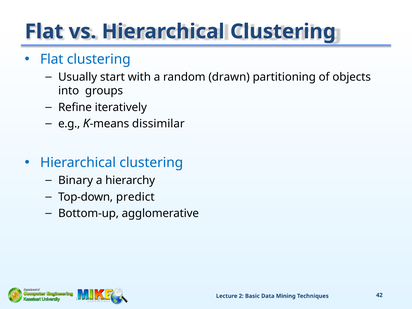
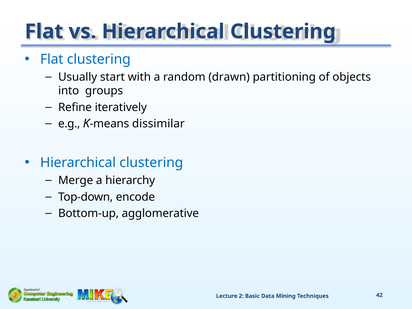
Binary: Binary -> Merge
predict: predict -> encode
